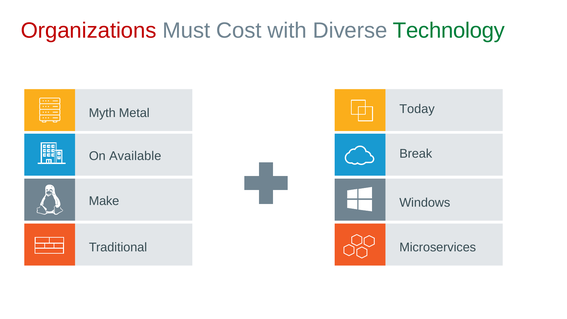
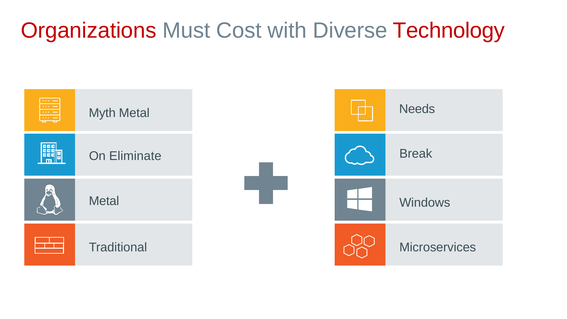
Technology colour: green -> red
Today: Today -> Needs
Available: Available -> Eliminate
Make at (104, 201): Make -> Metal
